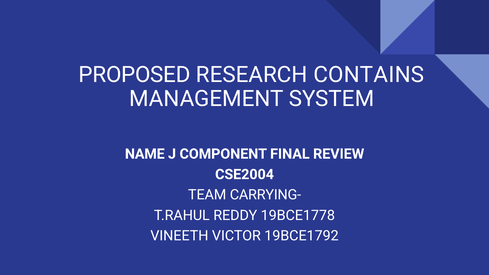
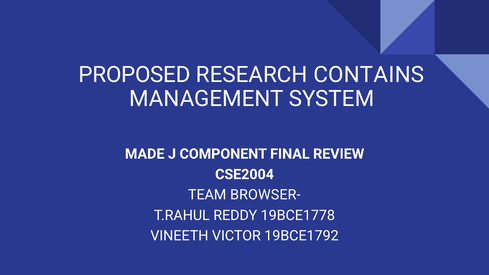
NAME: NAME -> MADE
CARRYING-: CARRYING- -> BROWSER-
